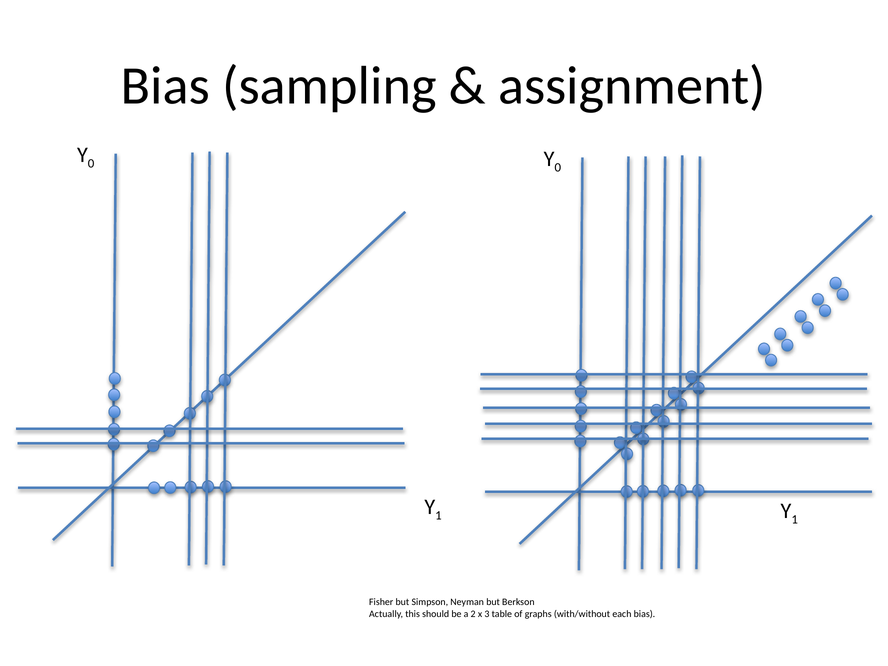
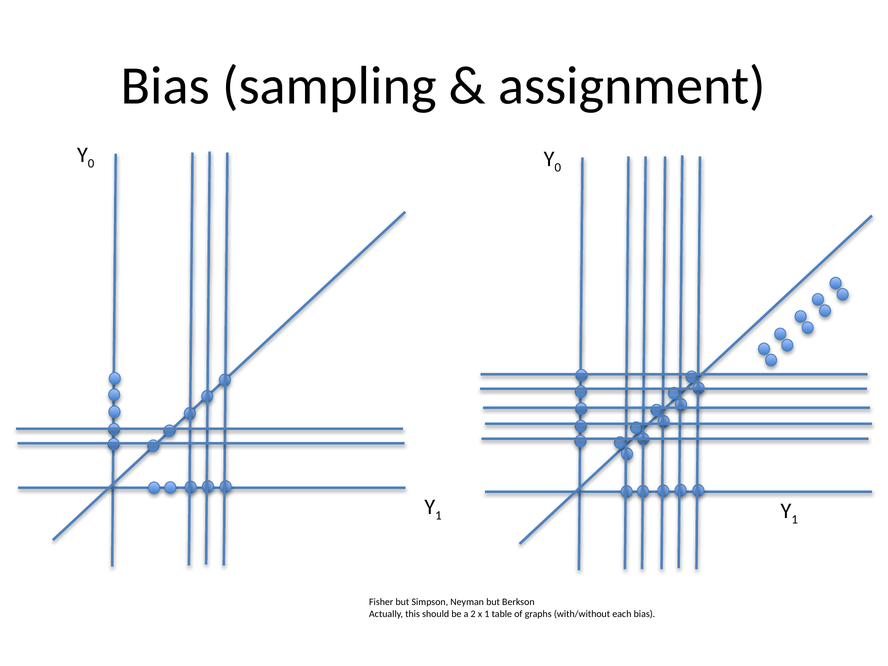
x 3: 3 -> 1
